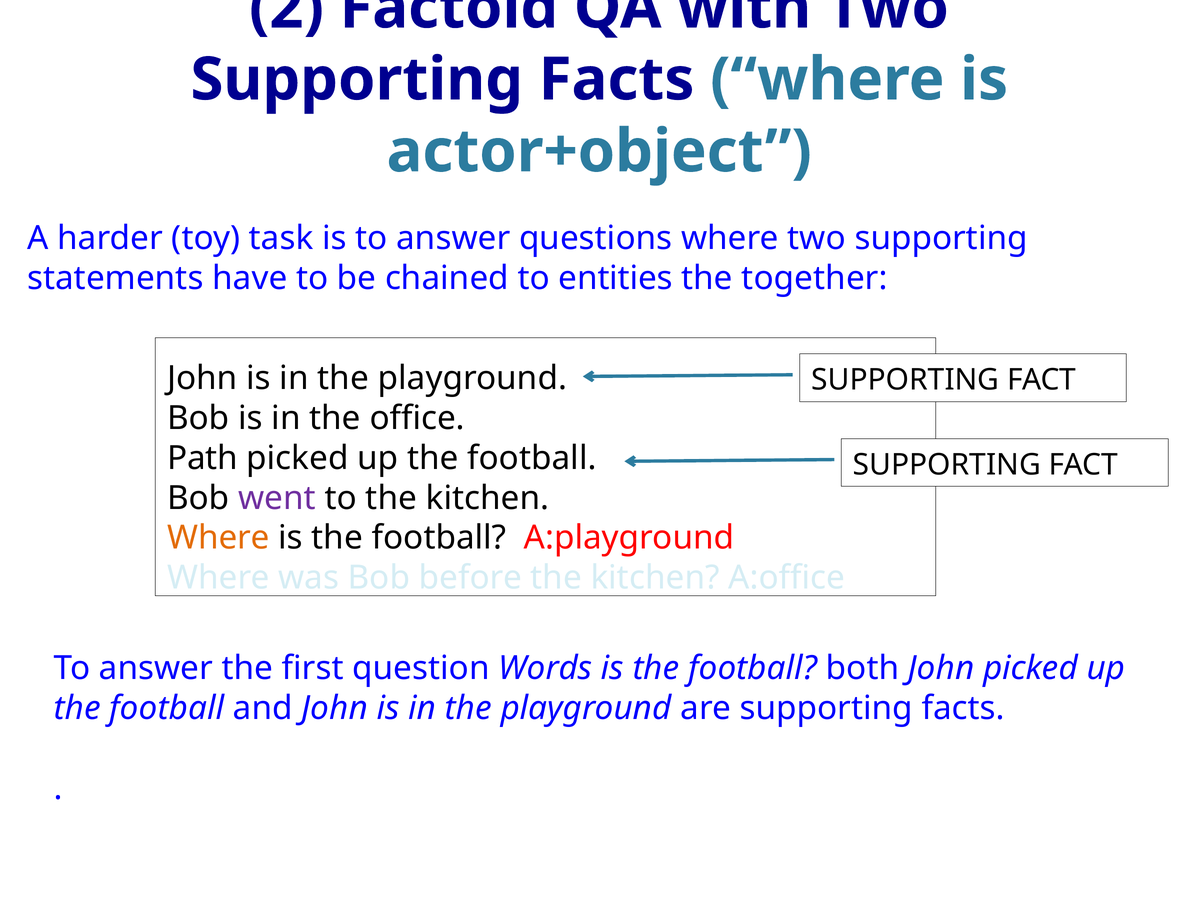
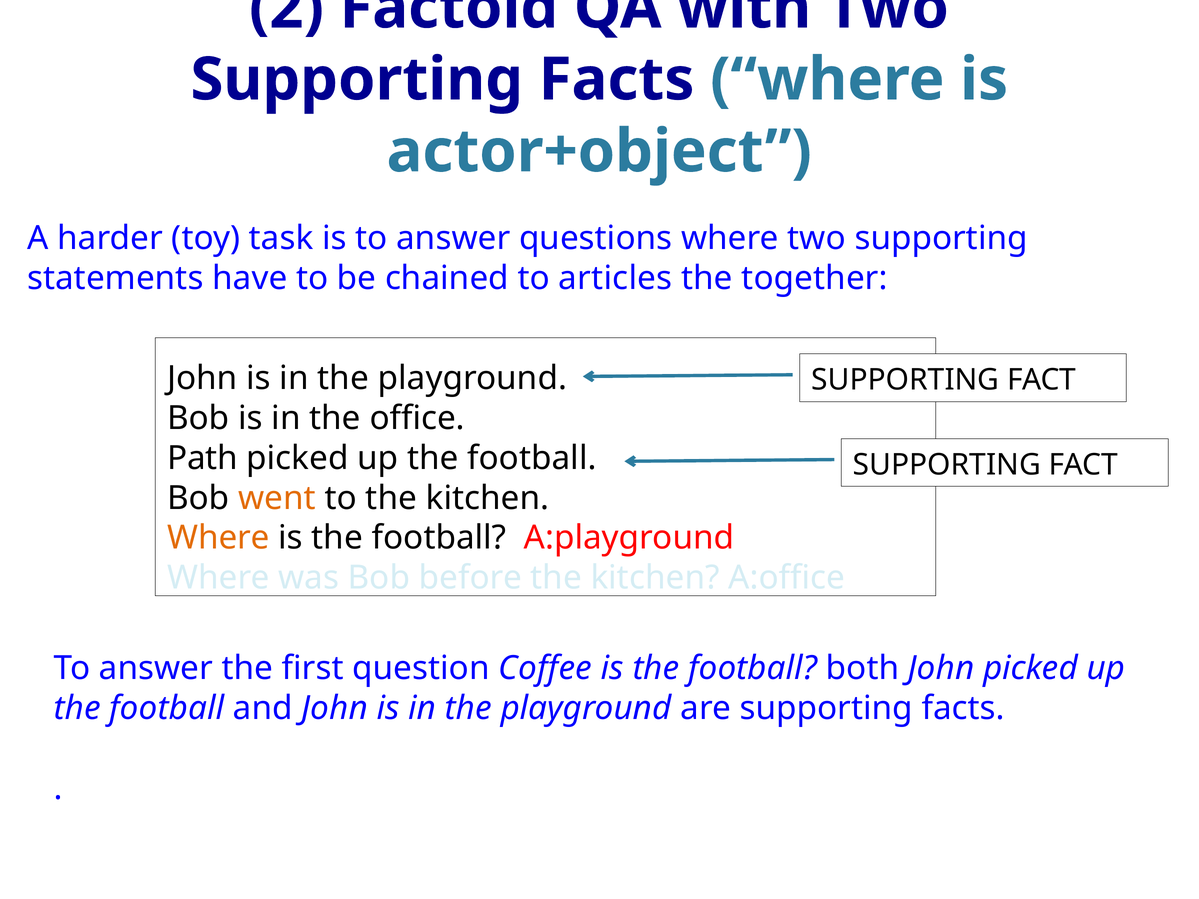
entities: entities -> articles
went colour: purple -> orange
Words: Words -> Coffee
